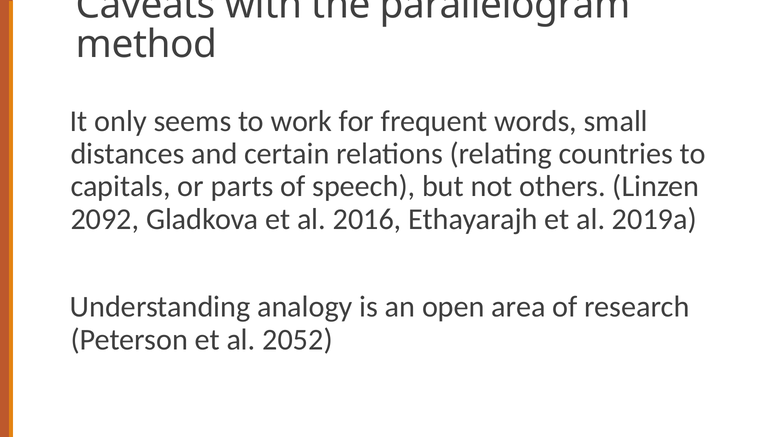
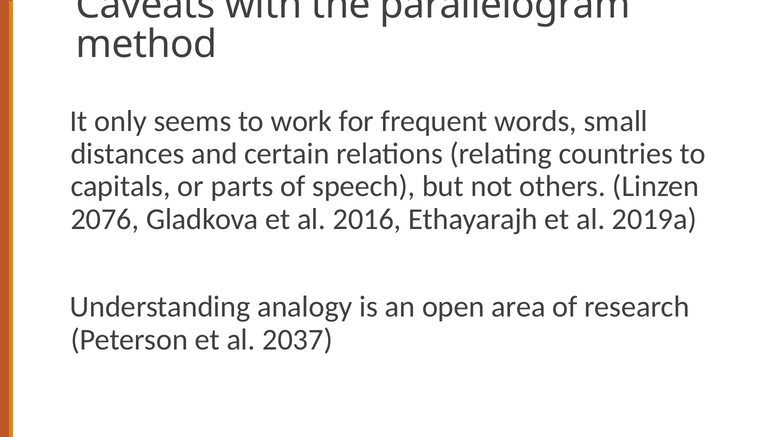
2092: 2092 -> 2076
2052: 2052 -> 2037
